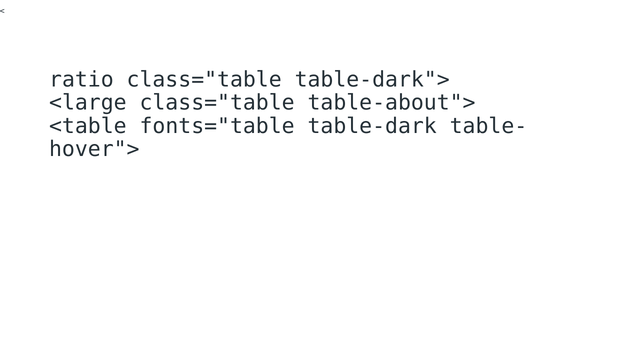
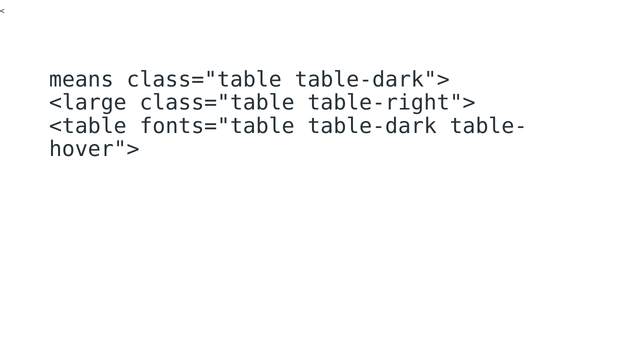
ratio: ratio -> means
table-about">: table-about"> -> table-right">
